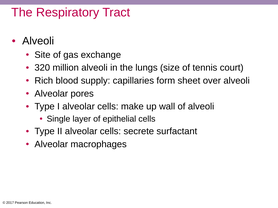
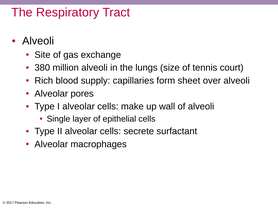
320: 320 -> 380
